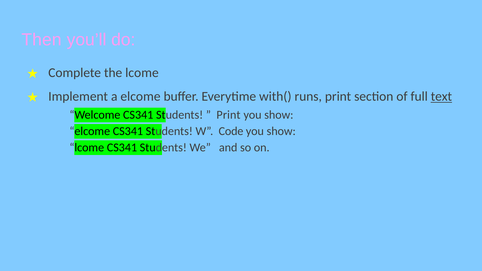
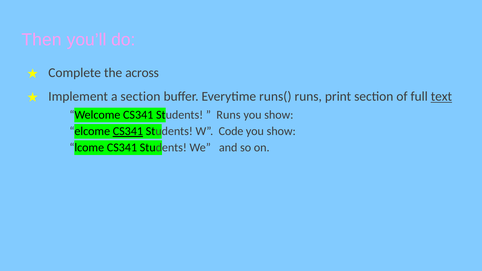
the lcome: lcome -> across
a elcome: elcome -> section
with(: with( -> runs(
Print at (228, 115): Print -> Runs
CS341 at (128, 131) underline: none -> present
